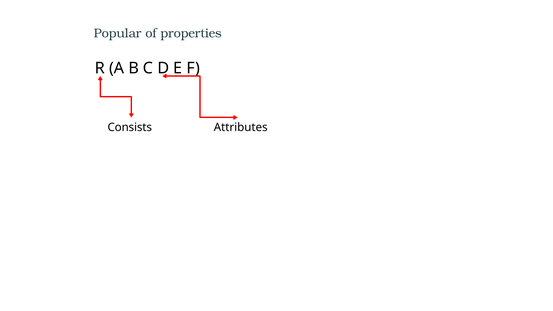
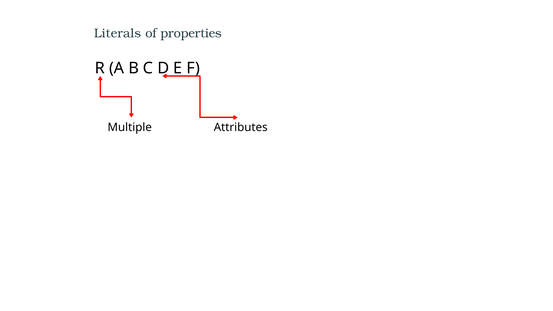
Popular: Popular -> Literals
Consists: Consists -> Multiple
